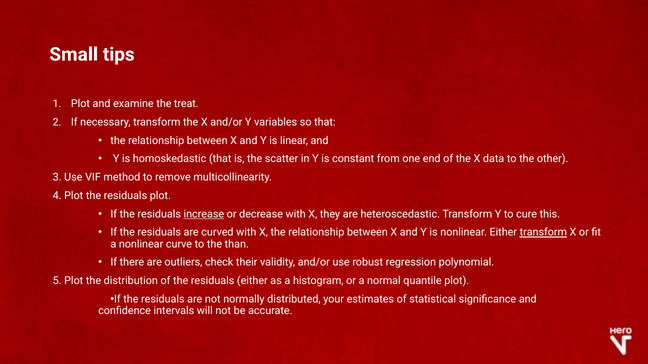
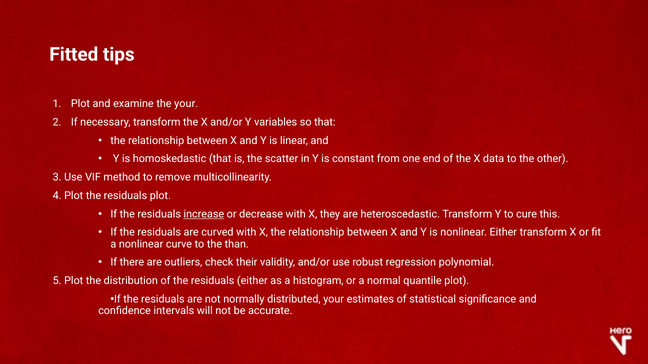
Small: Small -> Fitted
the treat: treat -> your
transform at (543, 233) underline: present -> none
